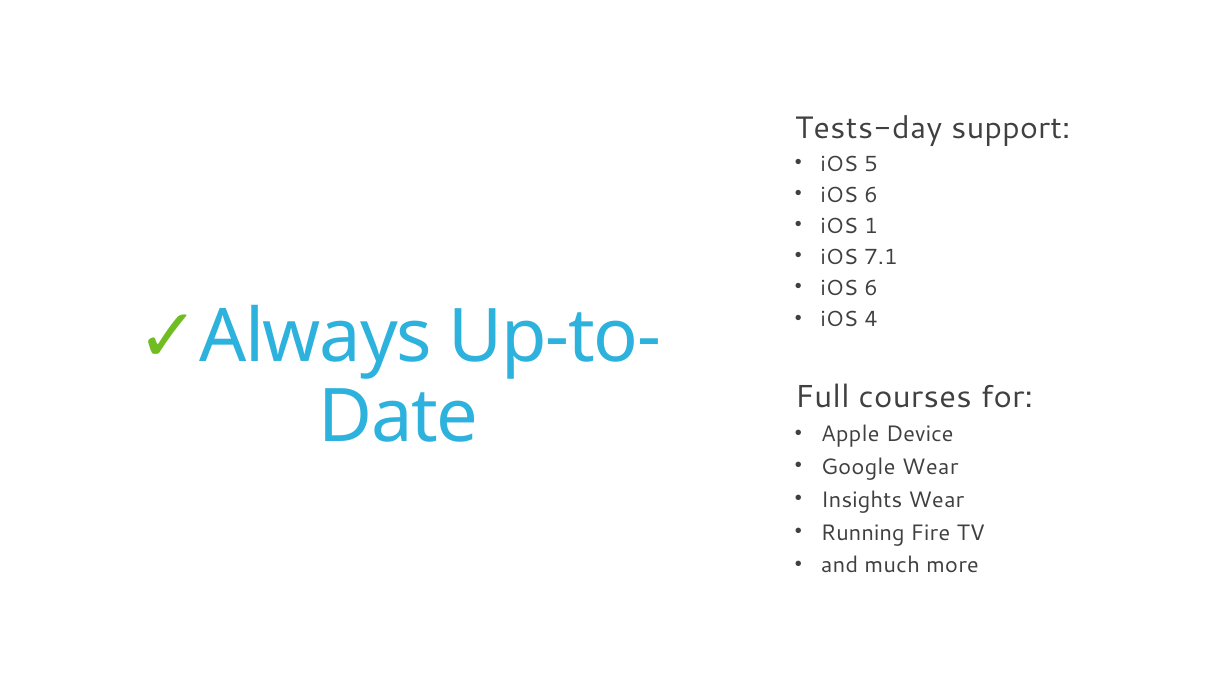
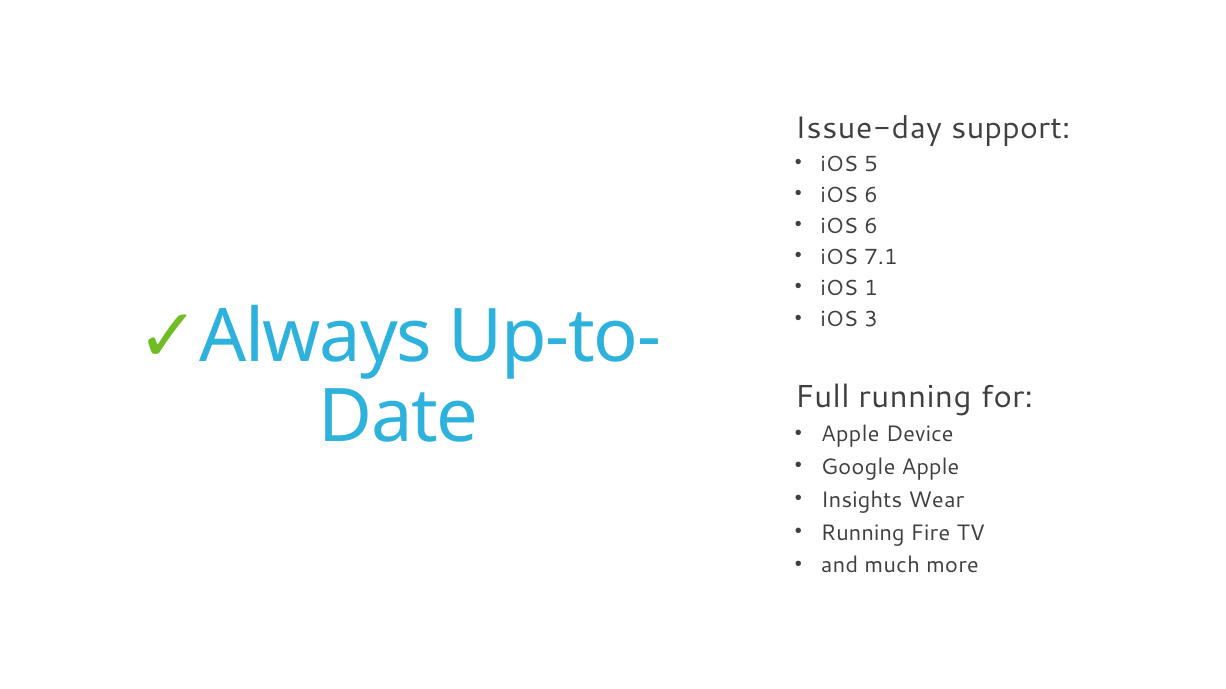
Tests-day: Tests-day -> Issue-day
1 at (871, 226): 1 -> 6
6 at (871, 289): 6 -> 1
4: 4 -> 3
Full courses: courses -> running
Google Wear: Wear -> Apple
